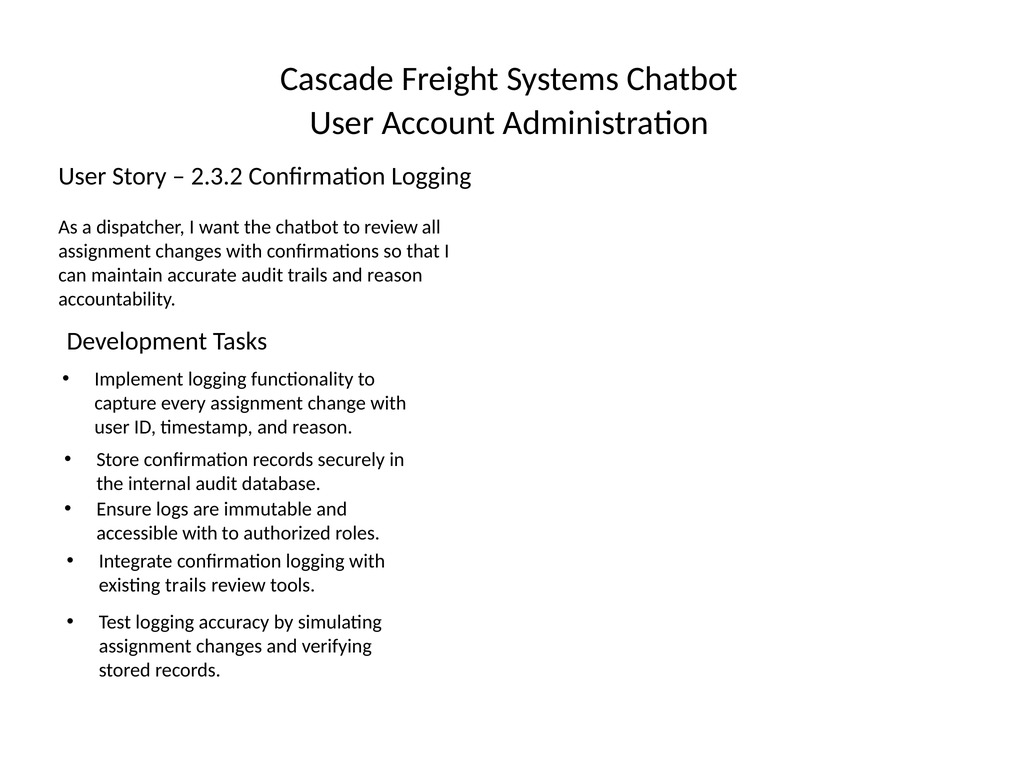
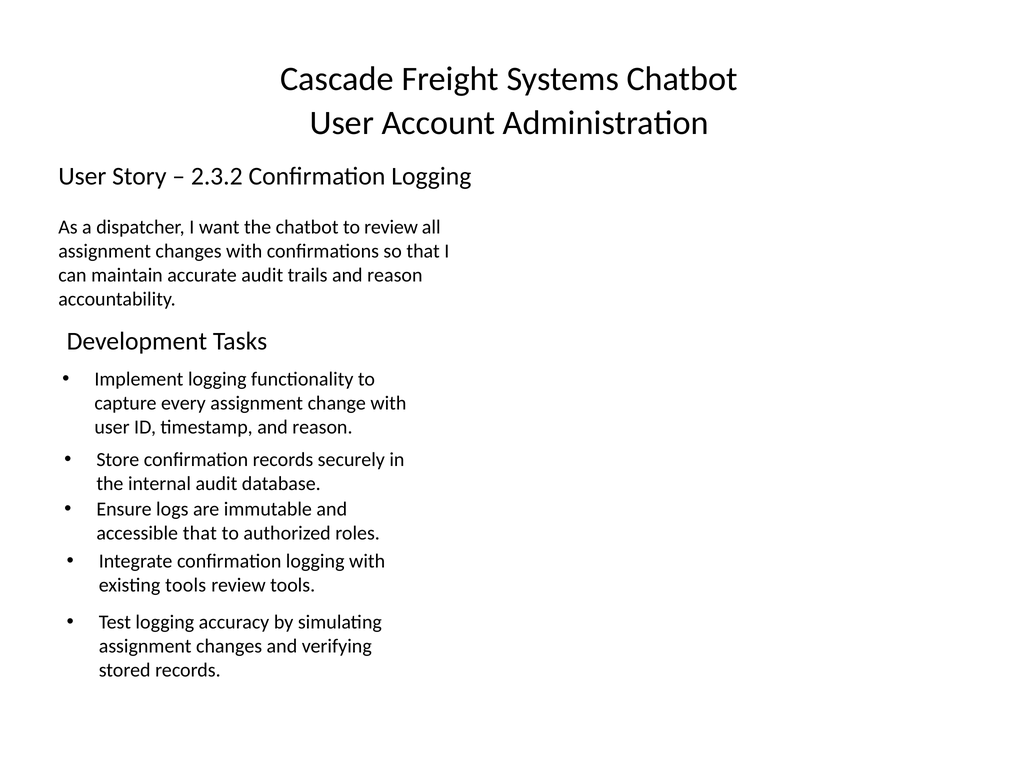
accessible with: with -> that
existing trails: trails -> tools
